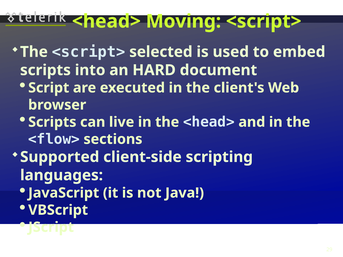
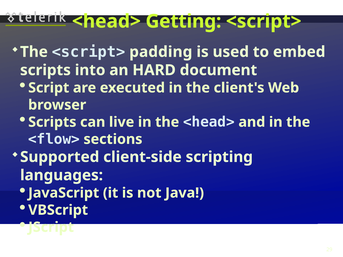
Moving: Moving -> Getting
selected: selected -> padding
